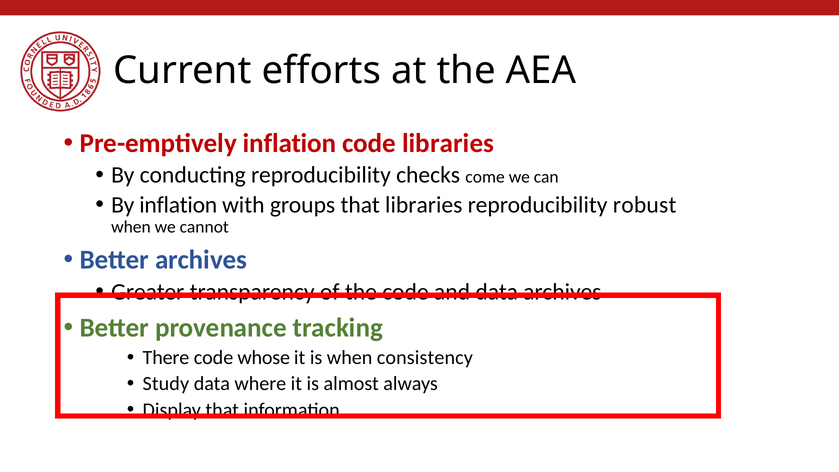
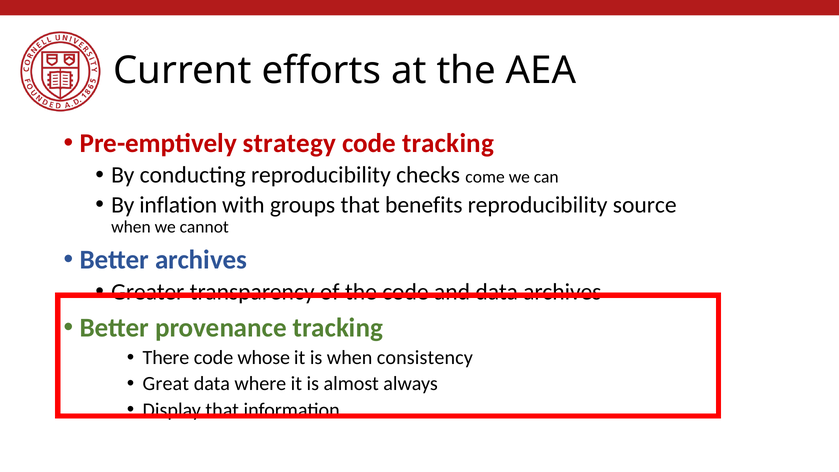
Pre-emptively inflation: inflation -> strategy
code libraries: libraries -> tracking
that libraries: libraries -> benefits
robust: robust -> source
Study: Study -> Great
